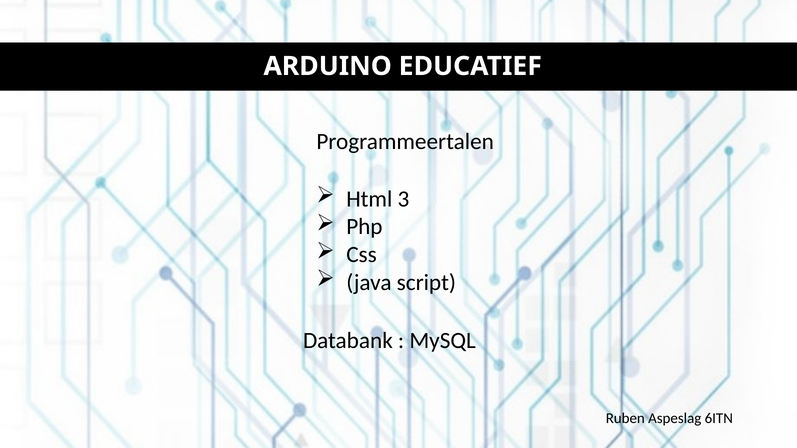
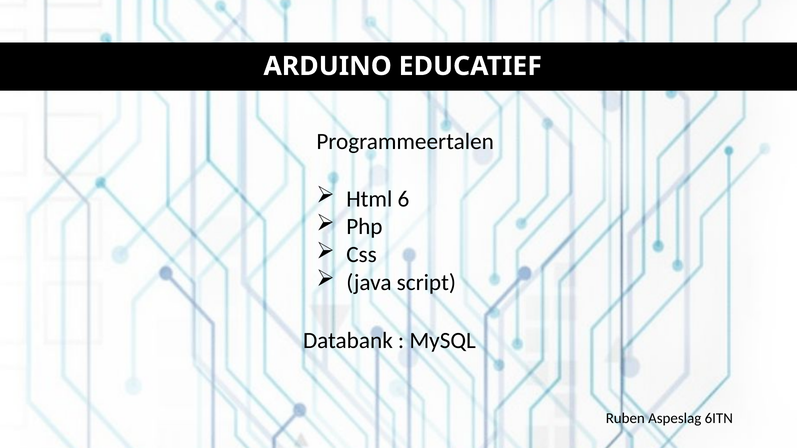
3: 3 -> 6
